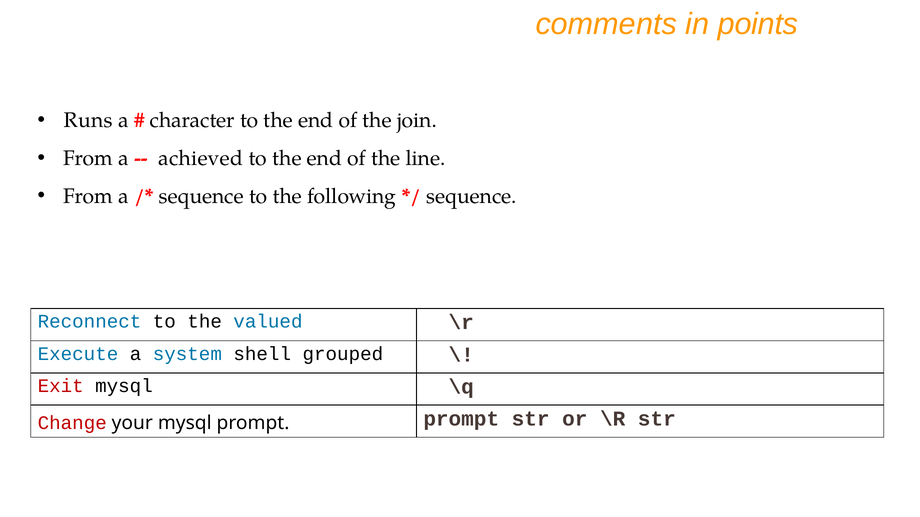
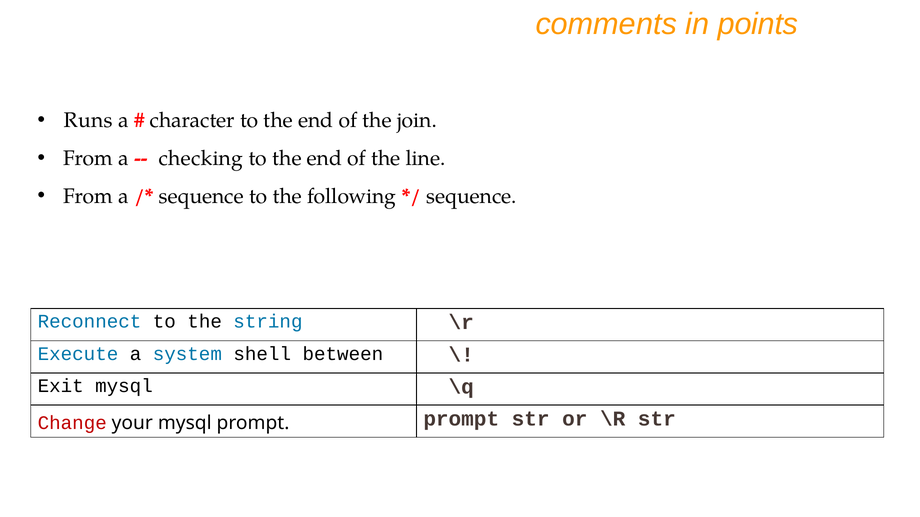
achieved: achieved -> checking
valued: valued -> string
grouped: grouped -> between
Exit colour: red -> black
